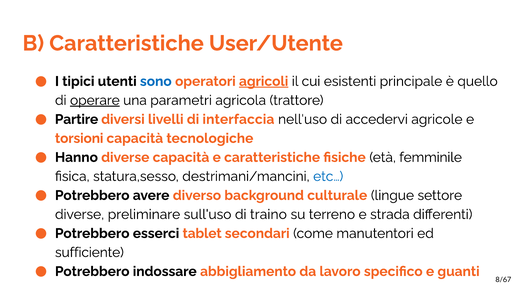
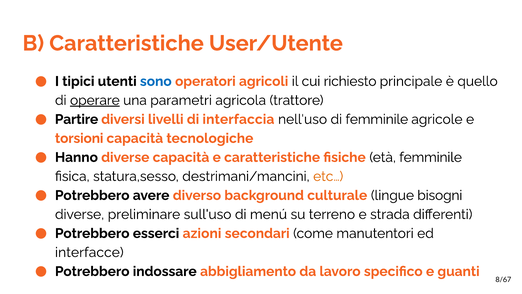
agricoli underline: present -> none
esistenti: esistenti -> richiesto
di accedervi: accedervi -> femminile
etc… colour: blue -> orange
settore: settore -> bisogni
traino: traino -> menú
tablet: tablet -> azioni
sufficiente: sufficiente -> interfacce
